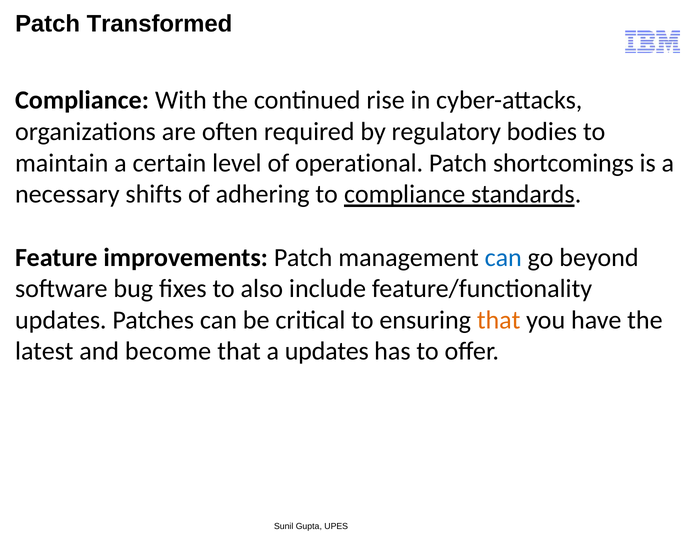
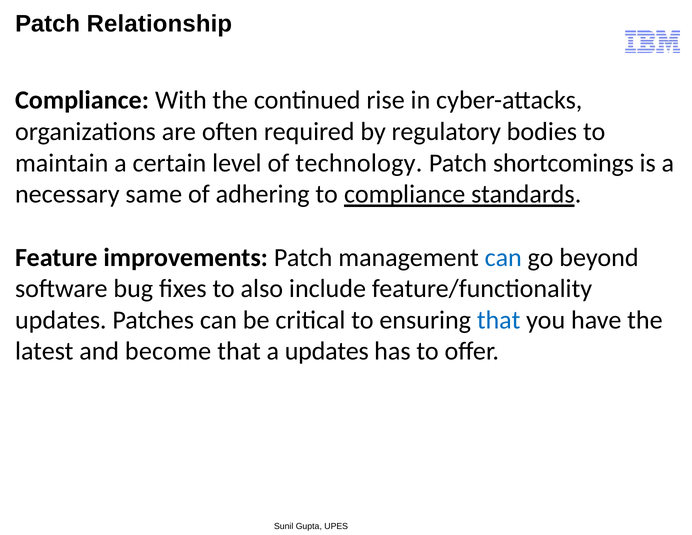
Transformed: Transformed -> Relationship
operational: operational -> technology
shifts: shifts -> same
that at (499, 320) colour: orange -> blue
